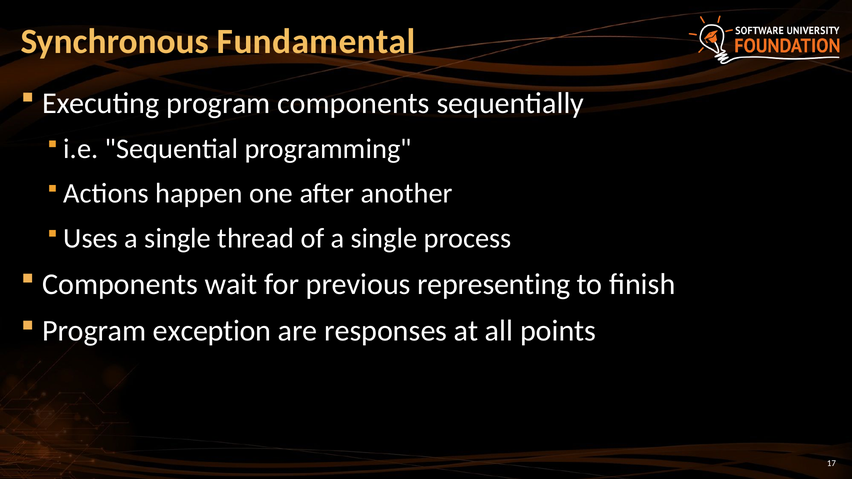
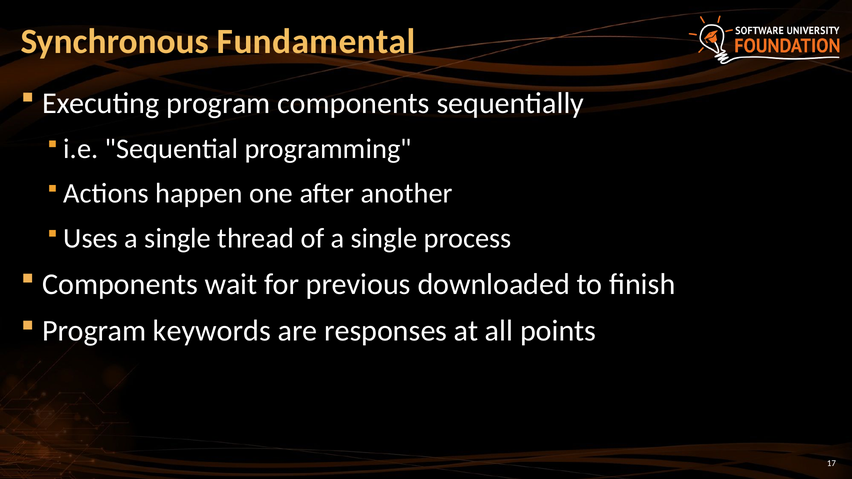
representing: representing -> downloaded
exception: exception -> keywords
